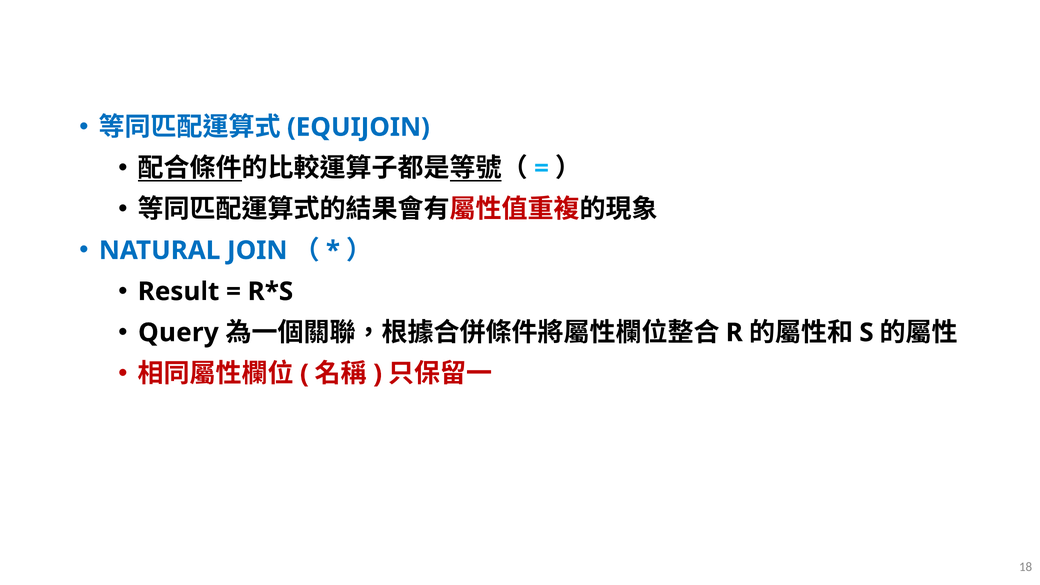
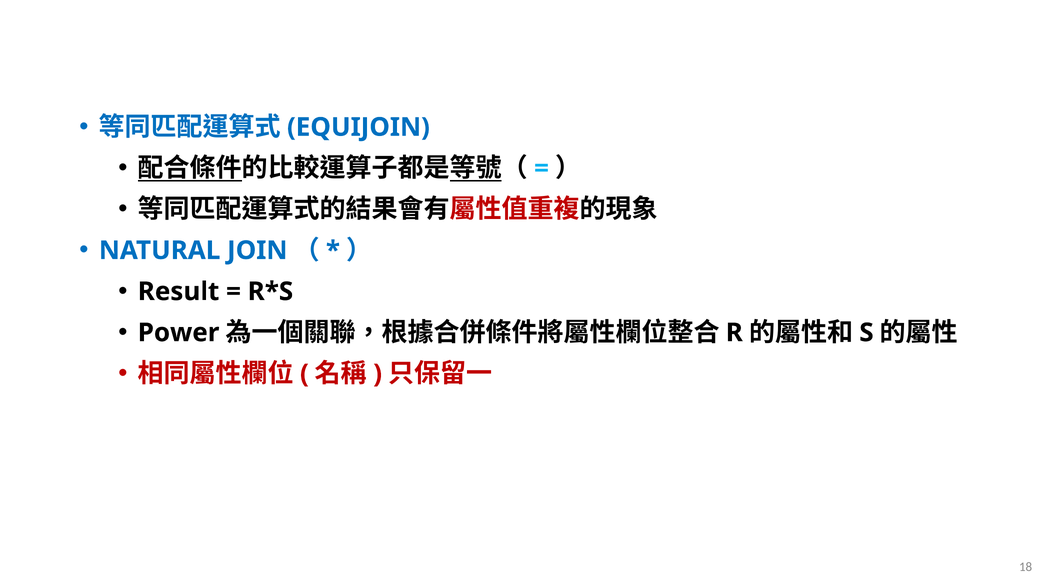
Query: Query -> Power
